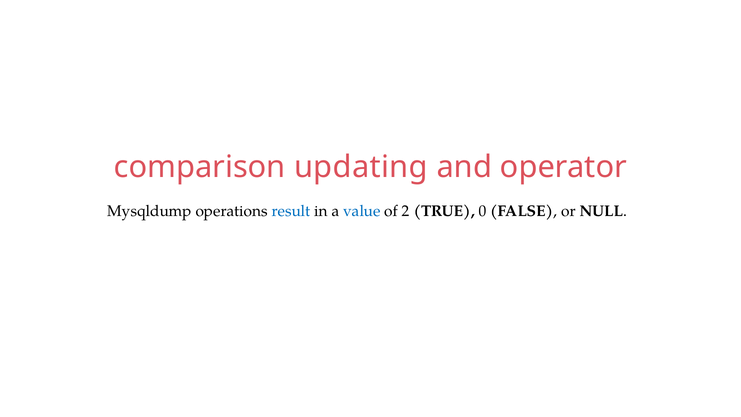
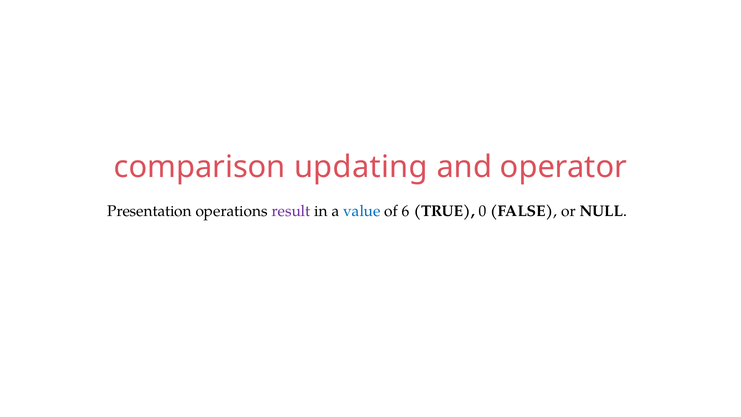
Mysqldump: Mysqldump -> Presentation
result colour: blue -> purple
2: 2 -> 6
